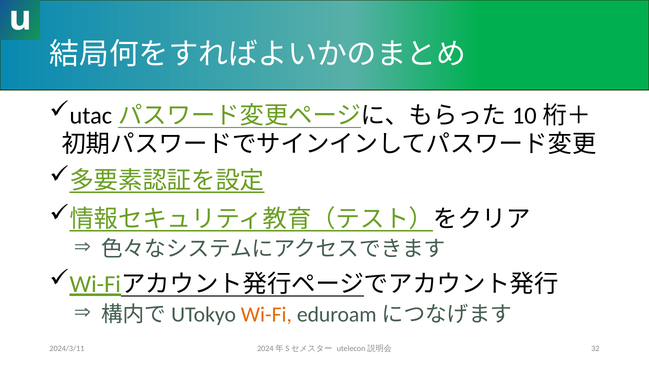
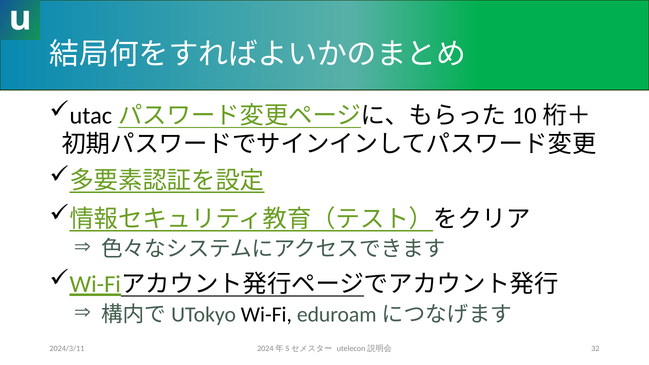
Wi-Fi colour: orange -> black
